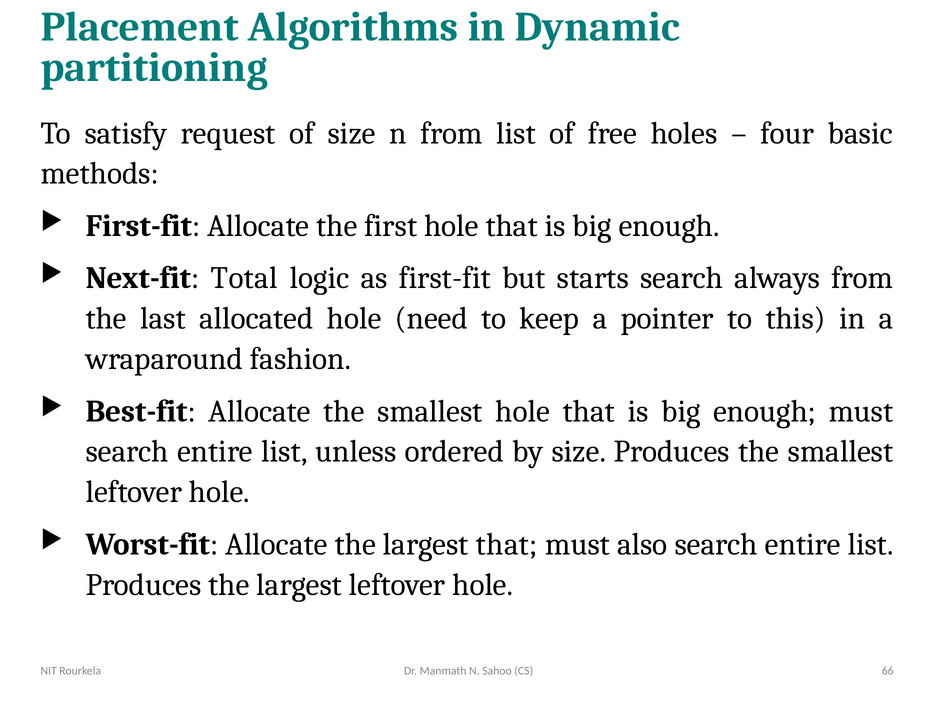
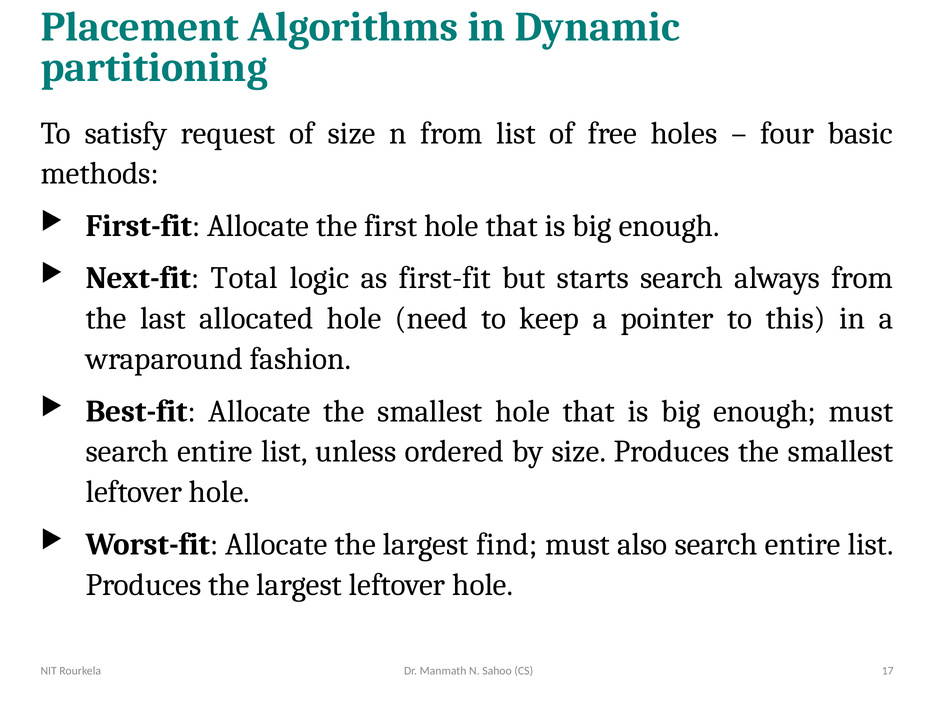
largest that: that -> find
66: 66 -> 17
